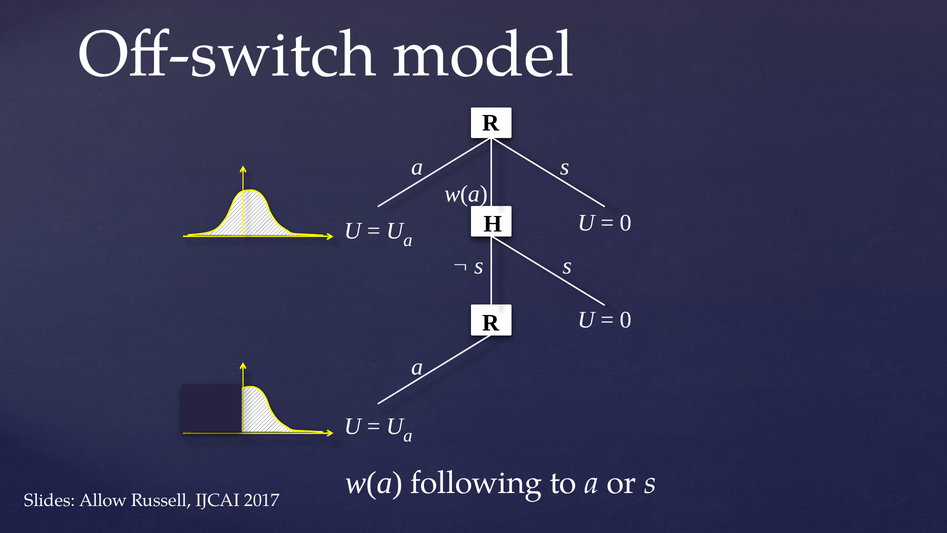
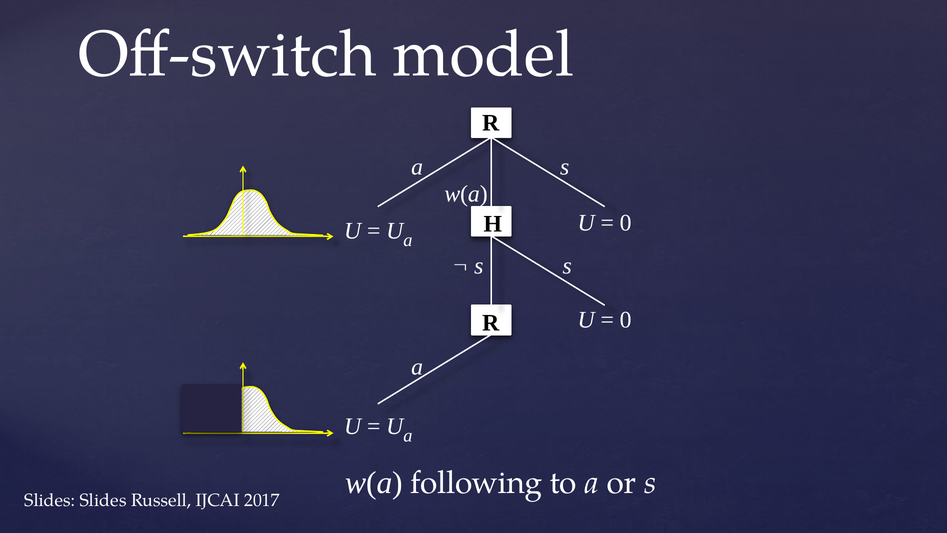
Slides Allow: Allow -> Slides
